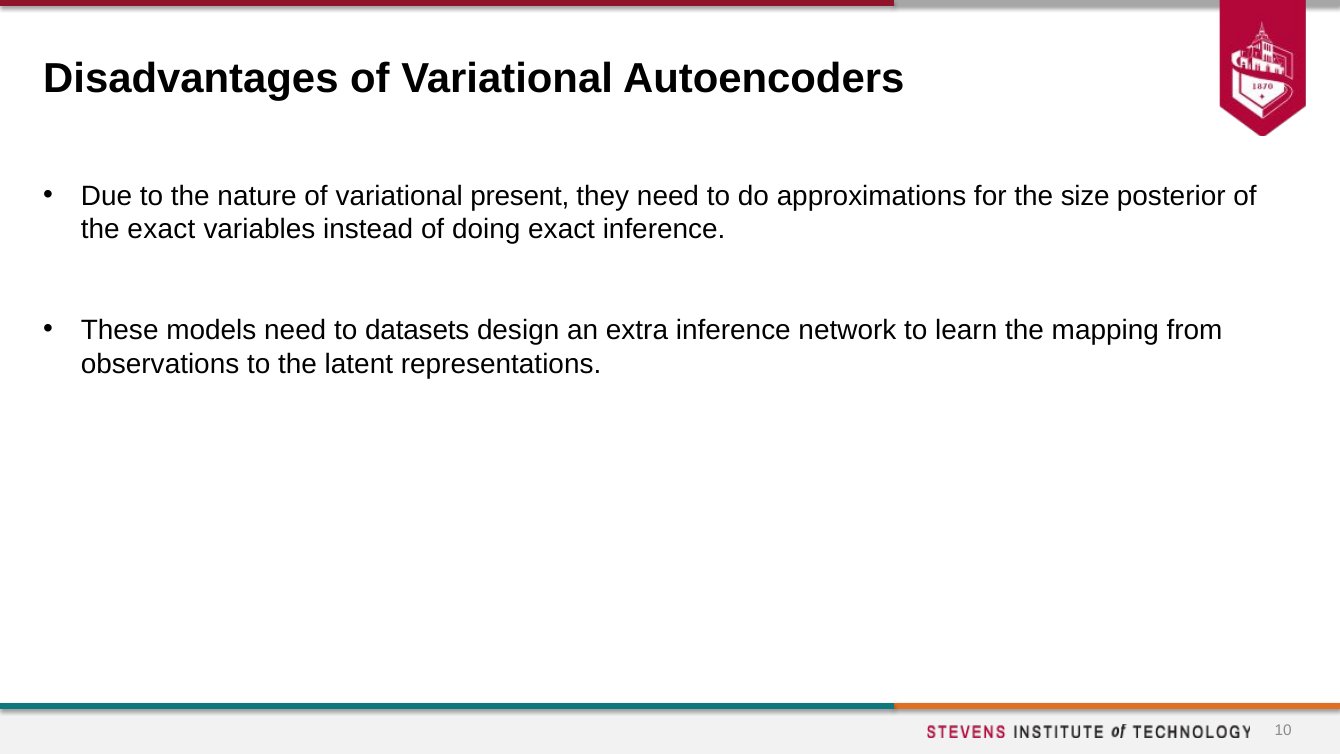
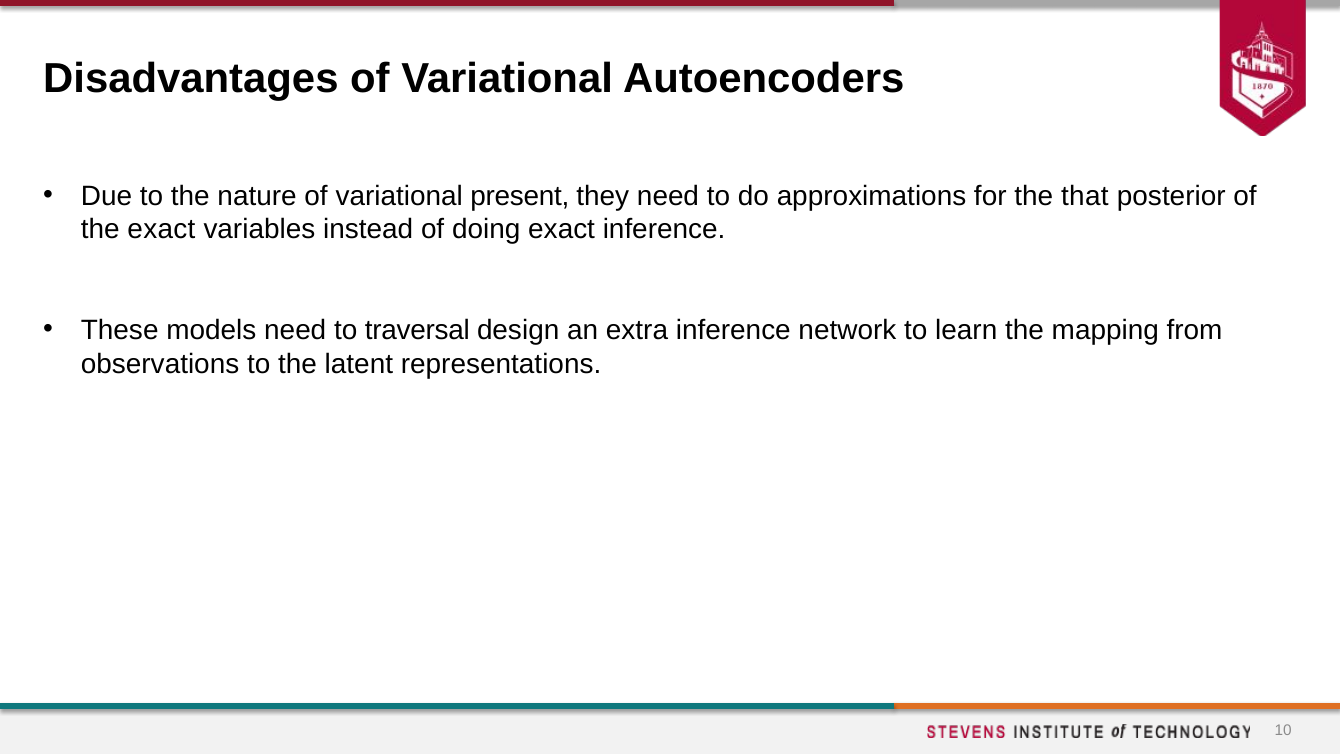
size: size -> that
datasets: datasets -> traversal
